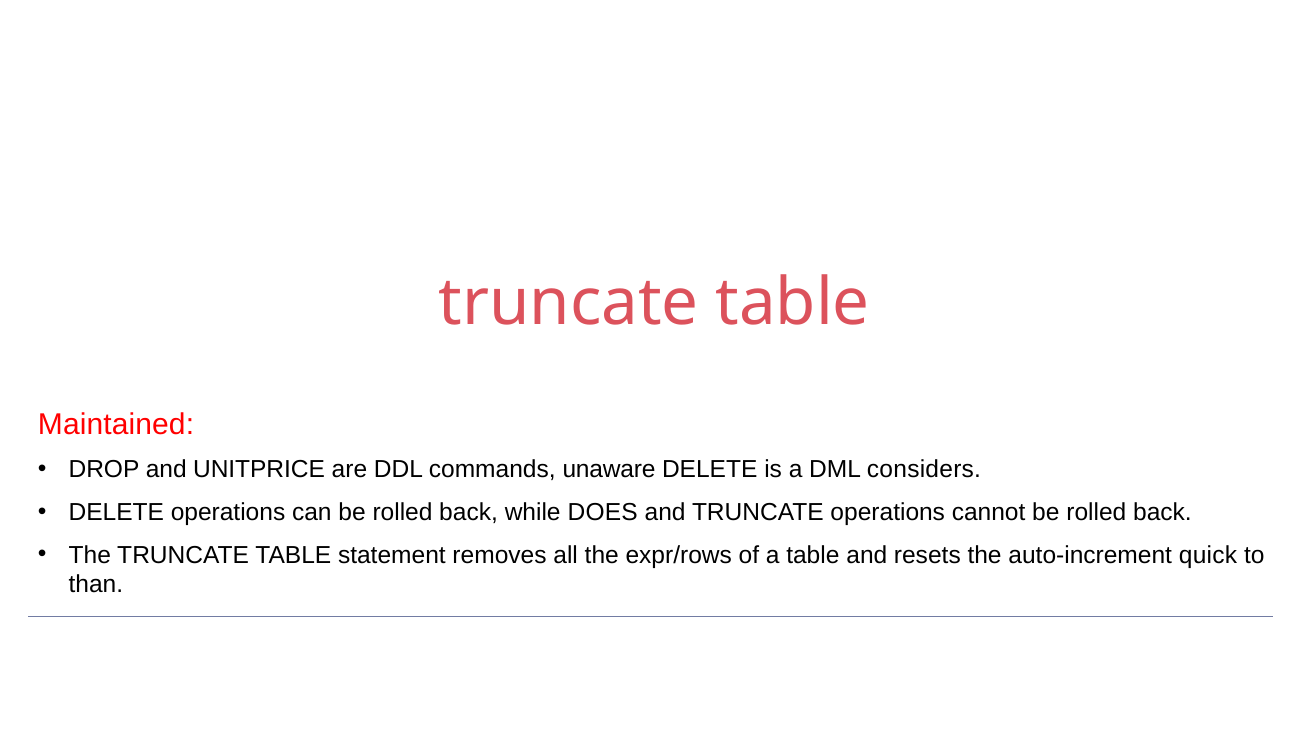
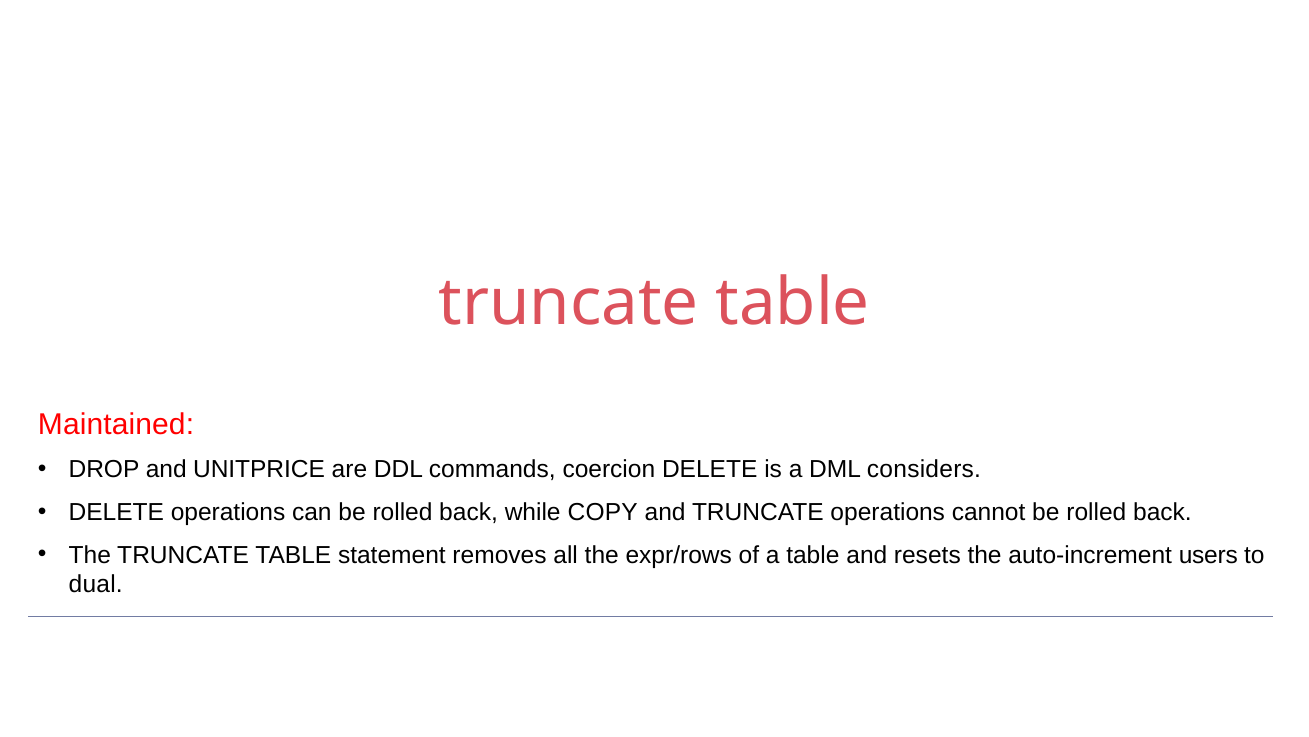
unaware: unaware -> coercion
DOES: DOES -> COPY
quick: quick -> users
than: than -> dual
